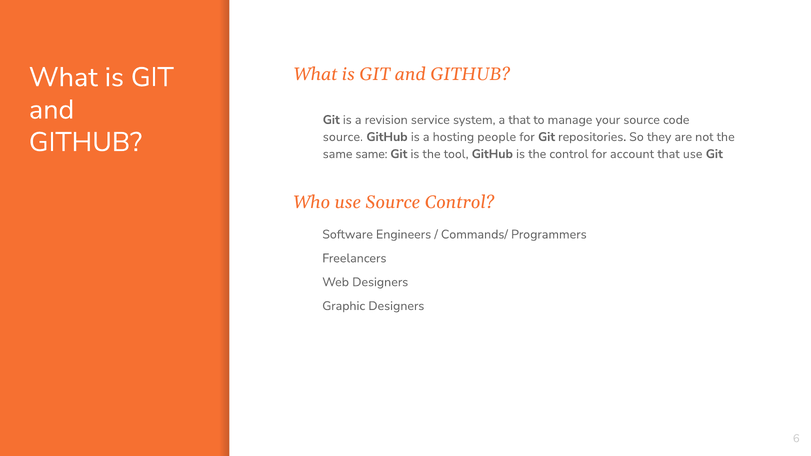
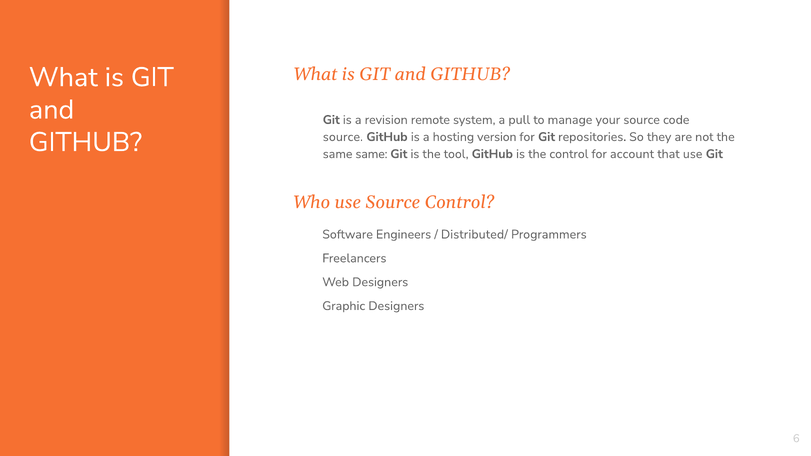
service: service -> remote
a that: that -> pull
people: people -> version
Commands/: Commands/ -> Distributed/
